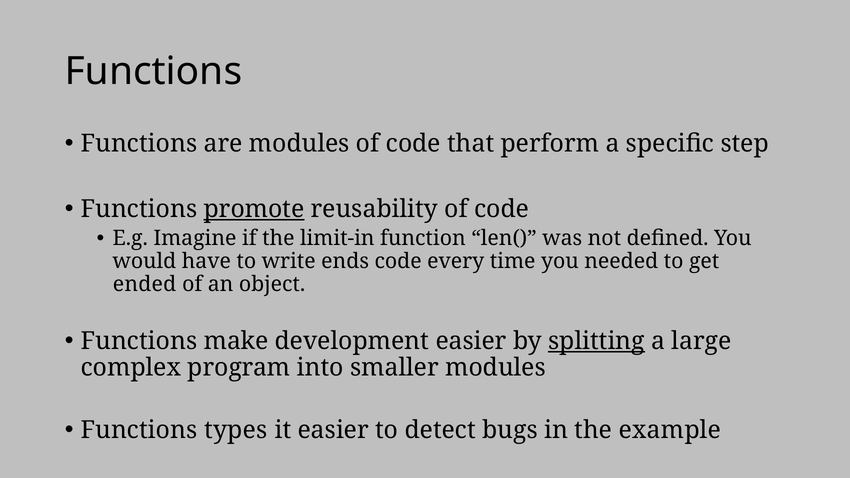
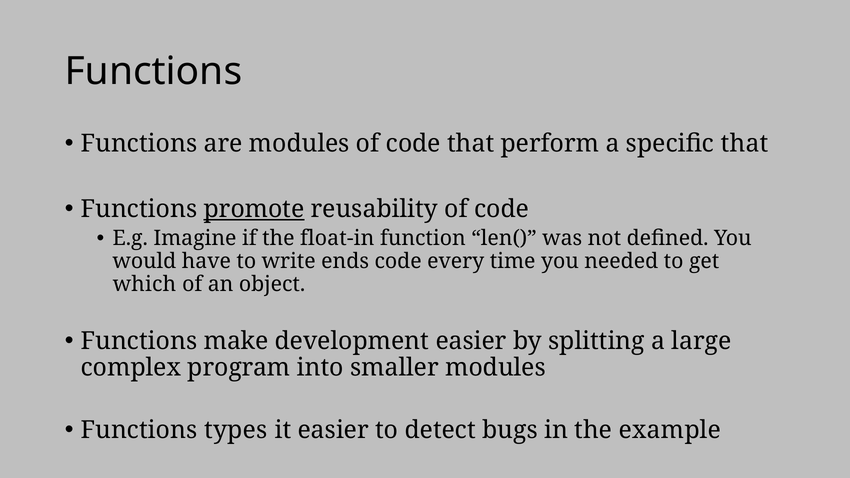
specific step: step -> that
limit-in: limit-in -> float-in
ended: ended -> which
splitting underline: present -> none
